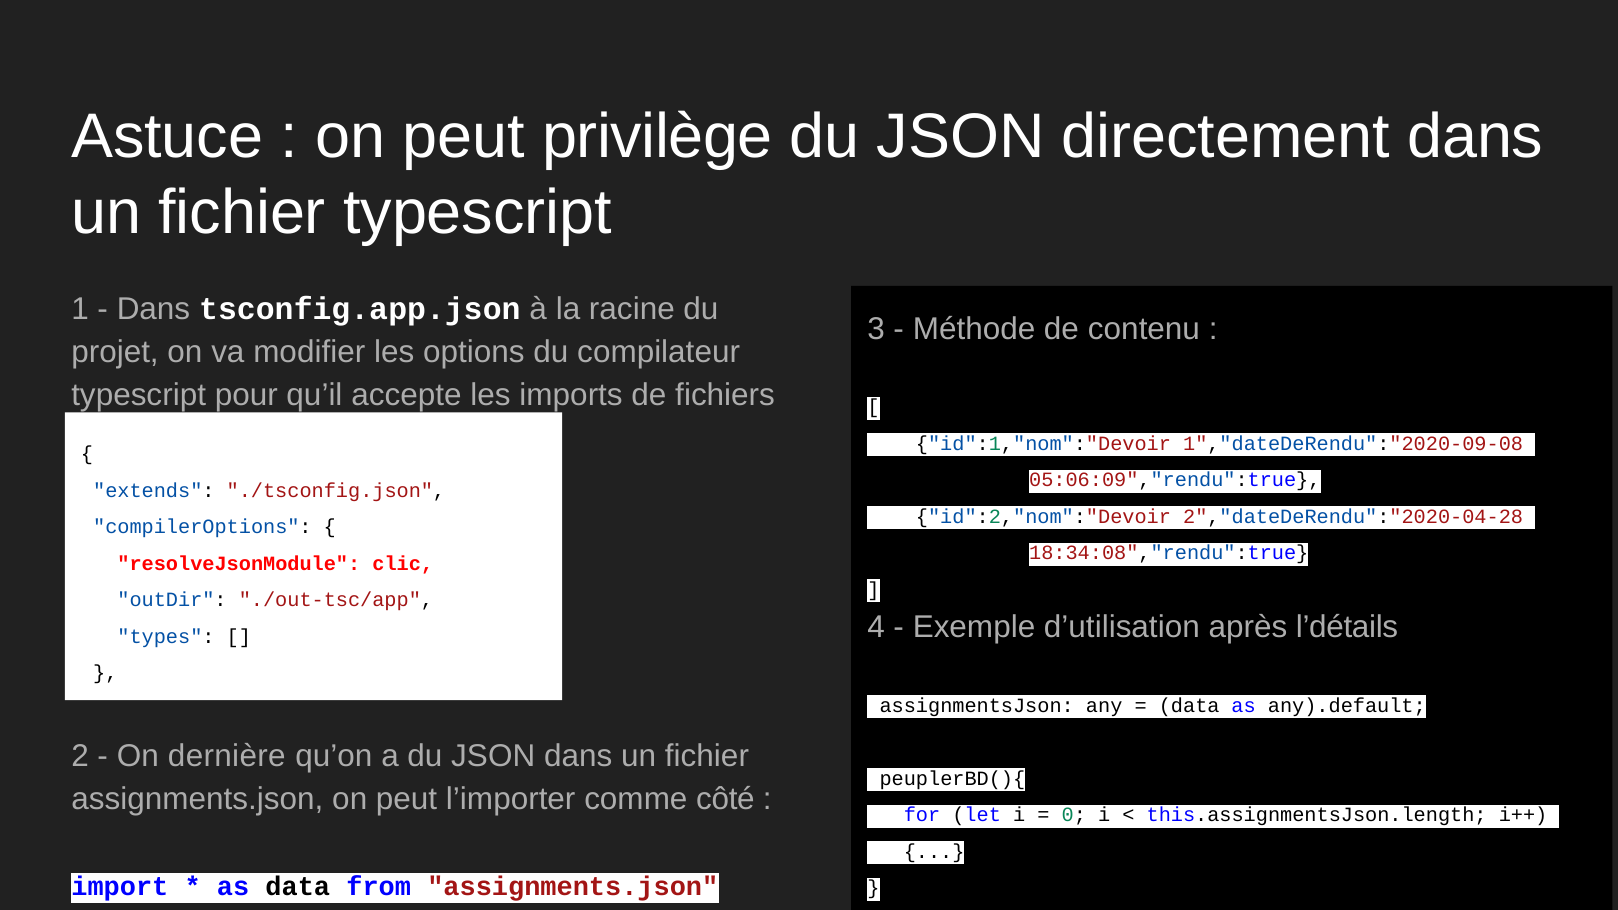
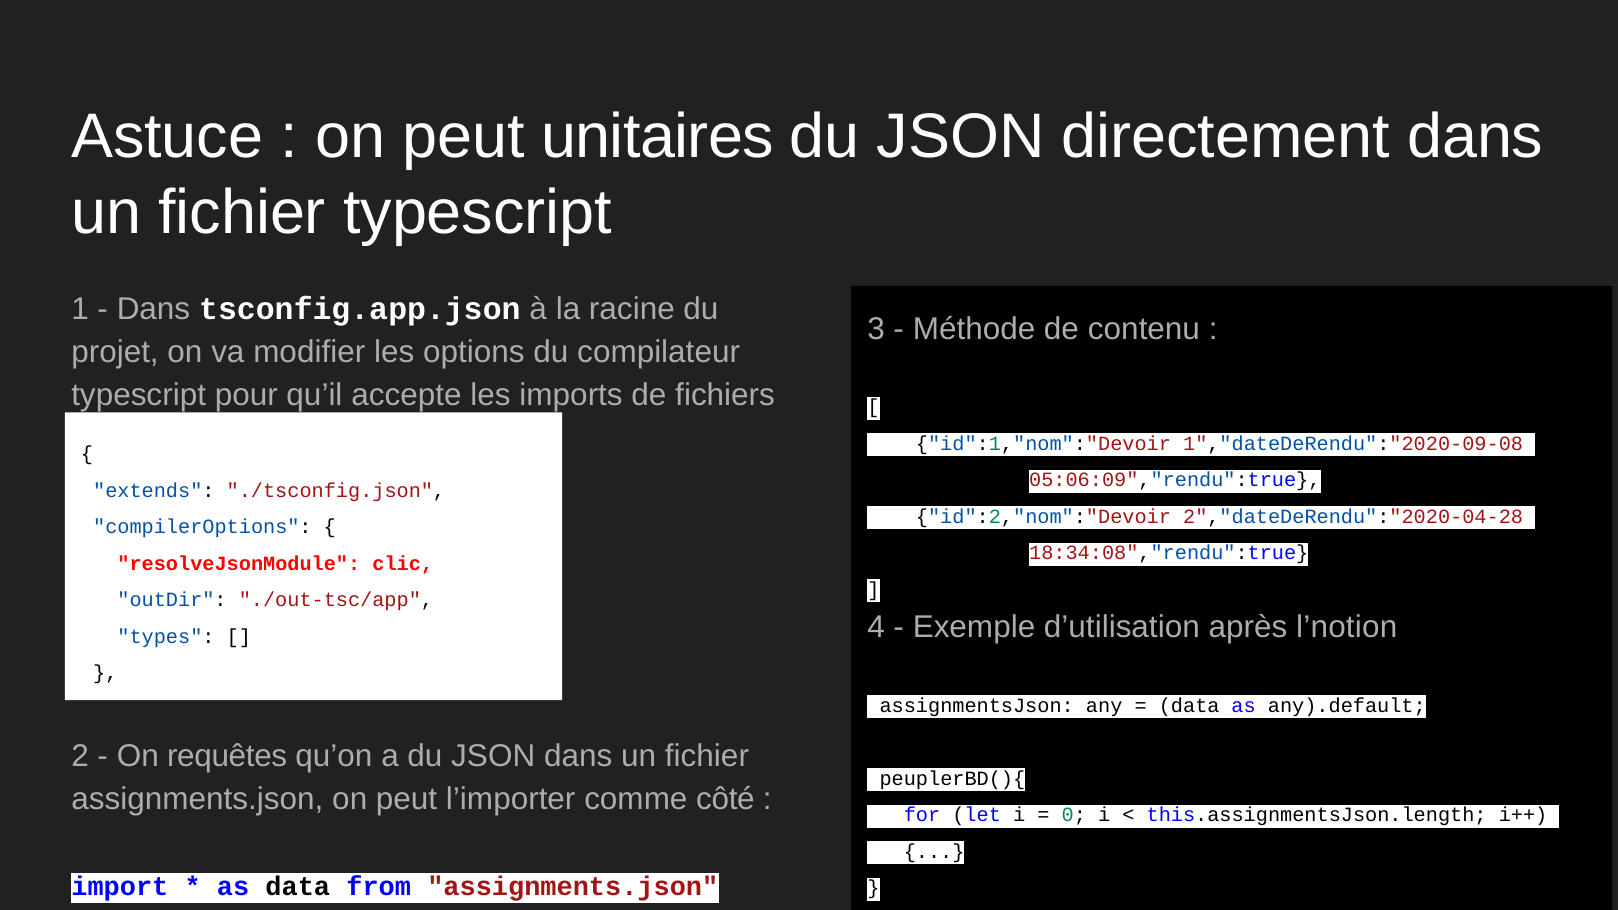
privilège: privilège -> unitaires
l’détails: l’détails -> l’notion
dernière: dernière -> requêtes
